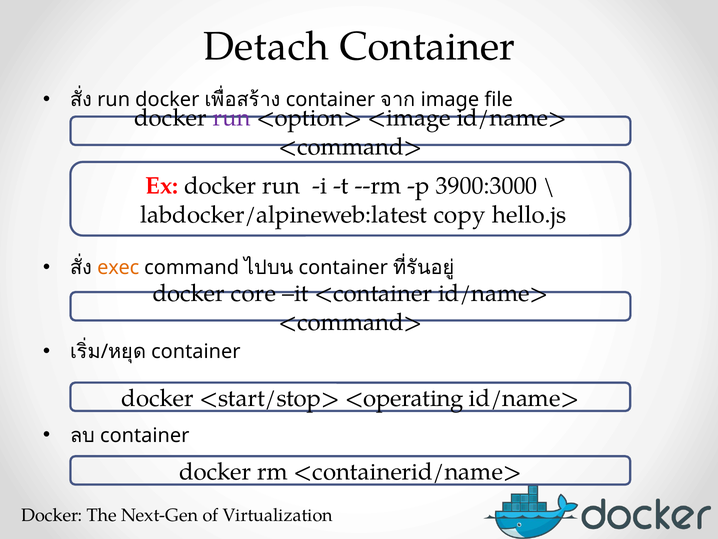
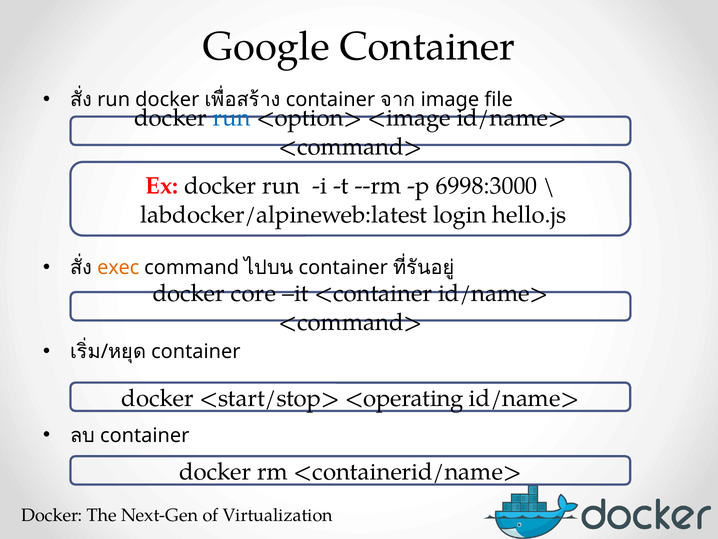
Detach: Detach -> Google
run at (232, 118) colour: purple -> blue
3900:3000: 3900:3000 -> 6998:3000
copy: copy -> login
